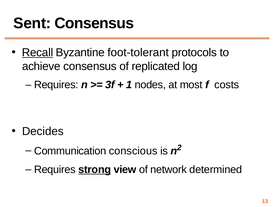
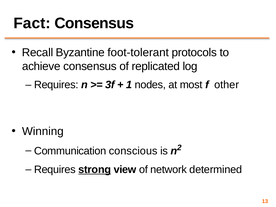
Sent: Sent -> Fact
Recall underline: present -> none
costs: costs -> other
Decides: Decides -> Winning
